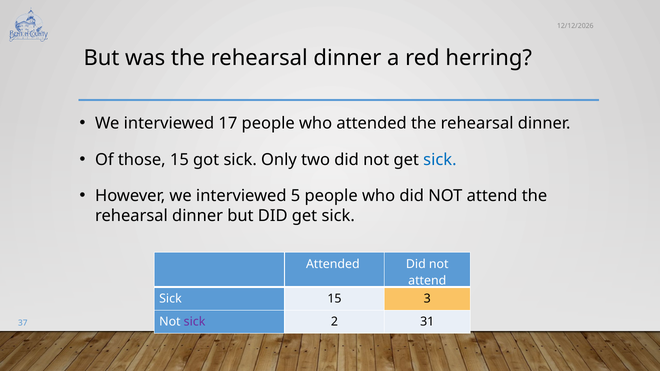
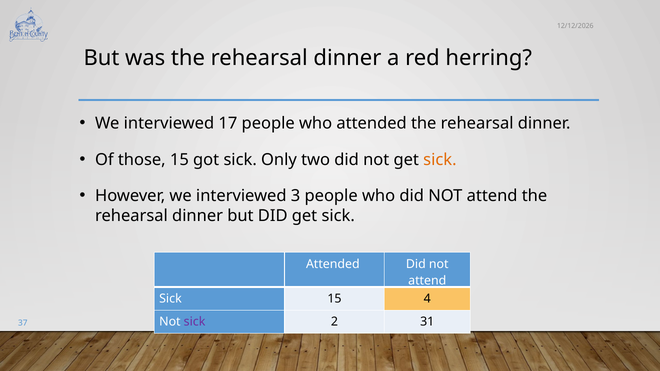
sick at (440, 160) colour: blue -> orange
5: 5 -> 3
3: 3 -> 4
